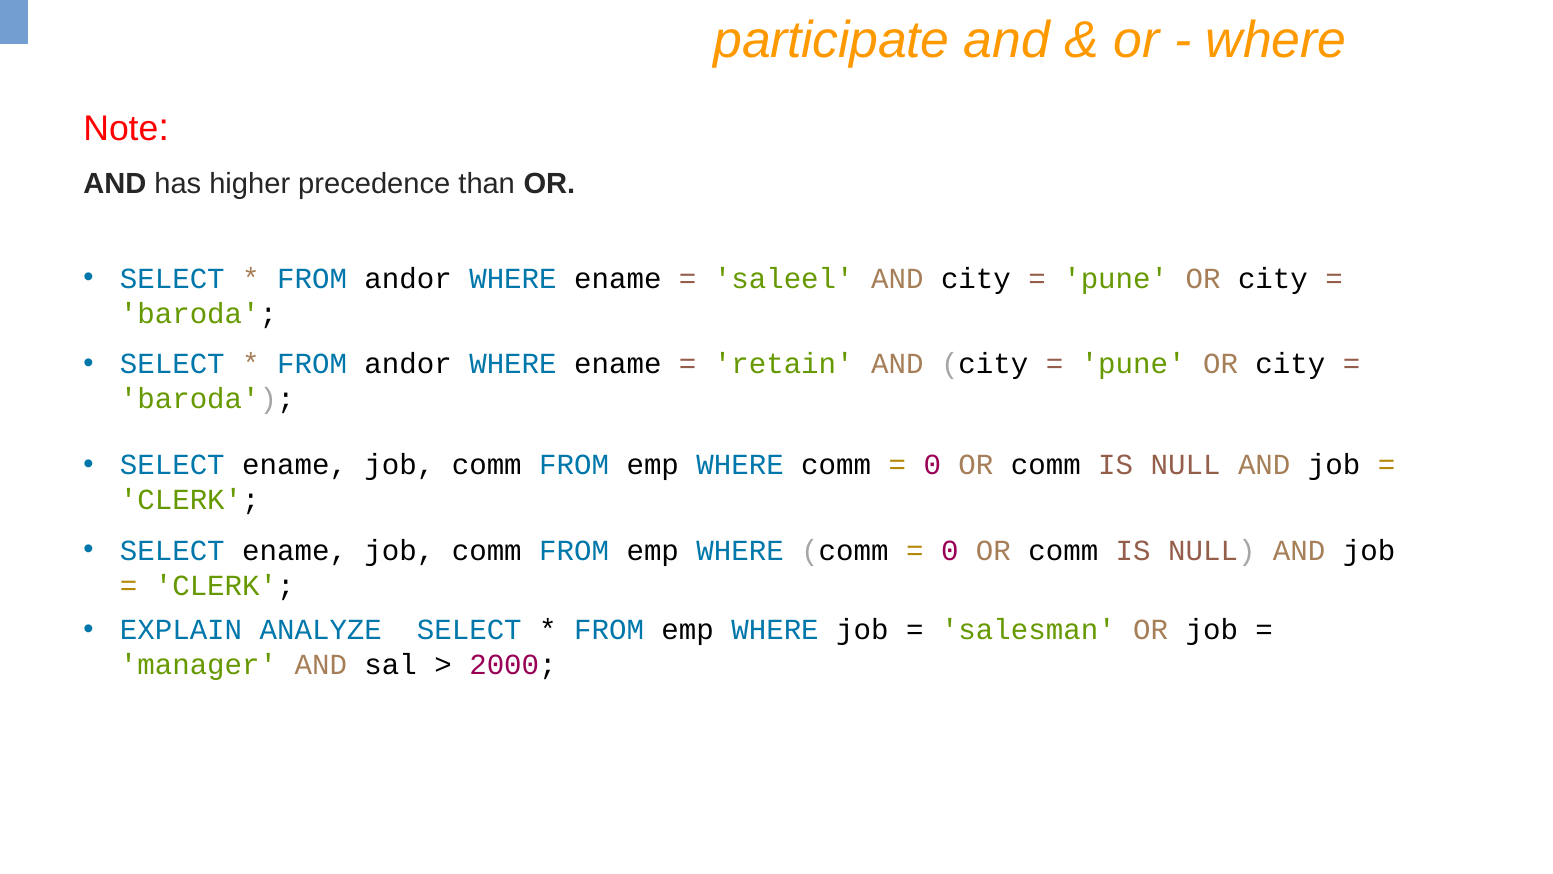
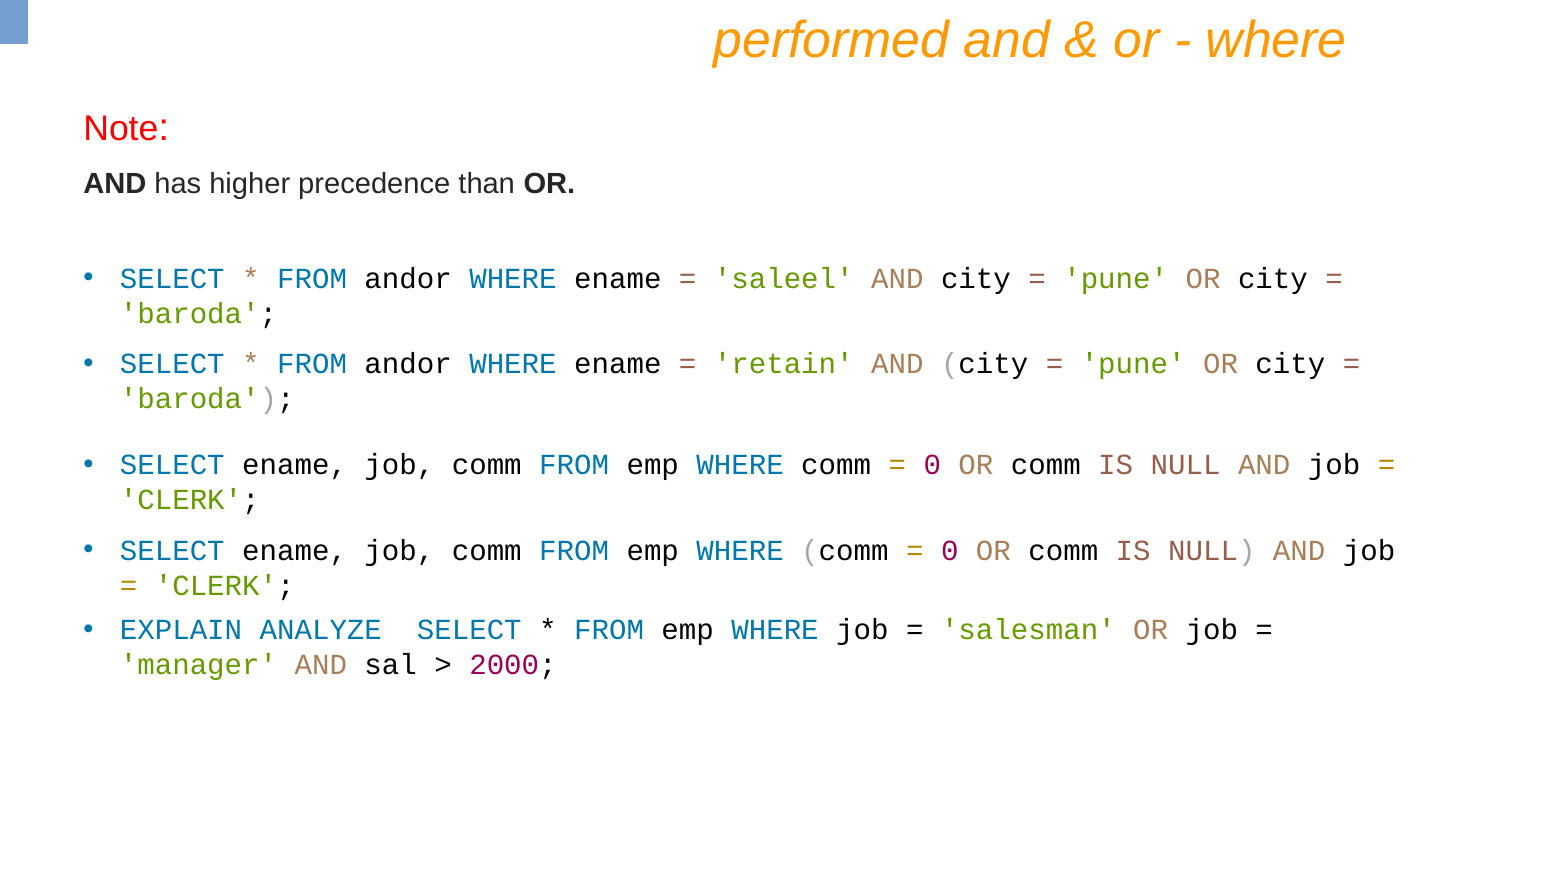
participate: participate -> performed
